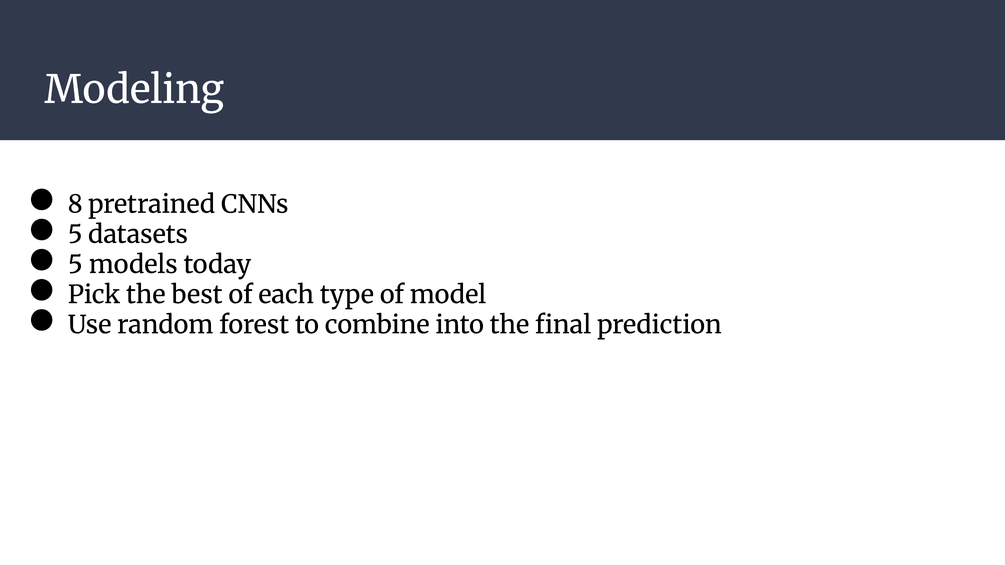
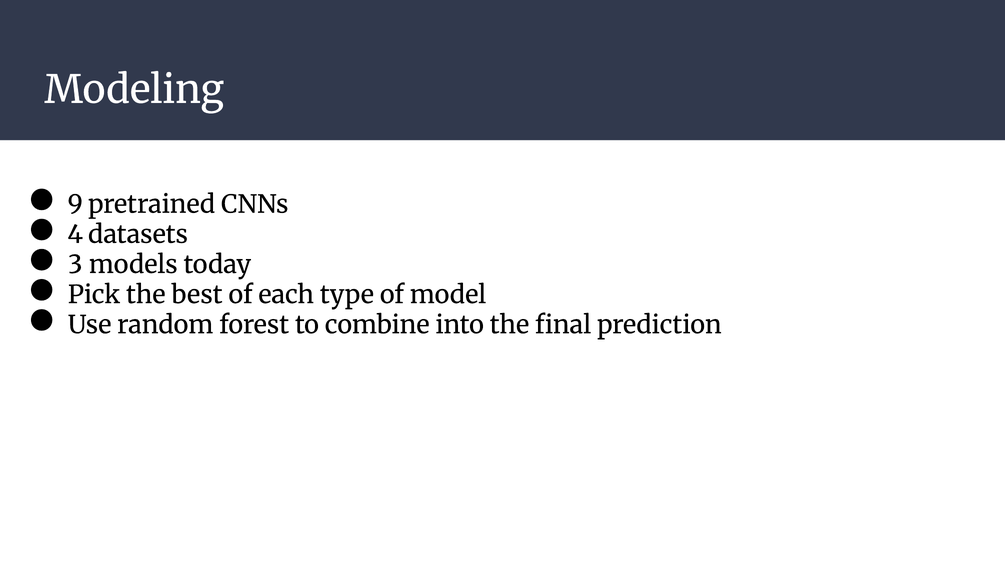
8: 8 -> 9
5 at (75, 235): 5 -> 4
5 at (75, 265): 5 -> 3
